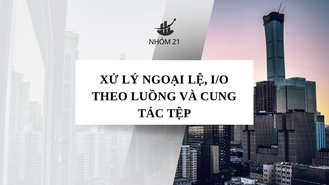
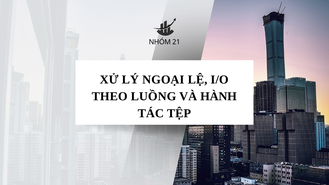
CUNG: CUNG -> HÀNH
